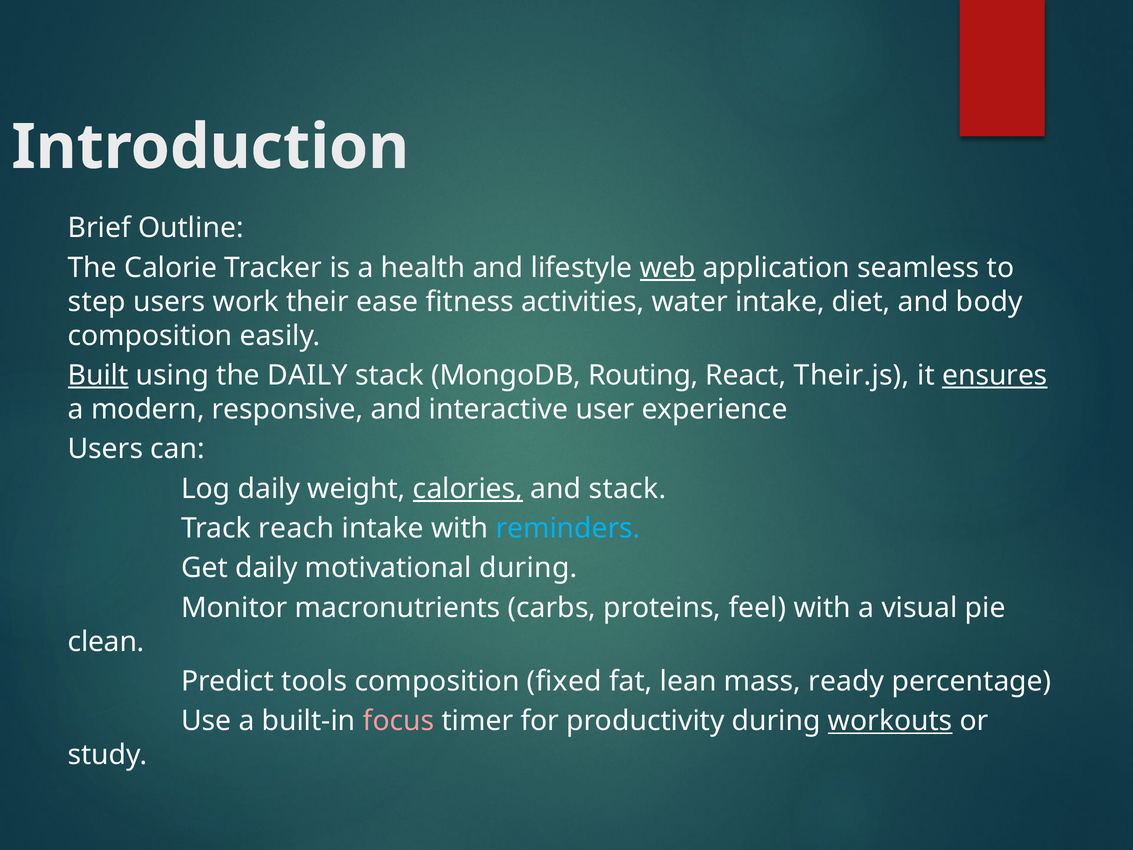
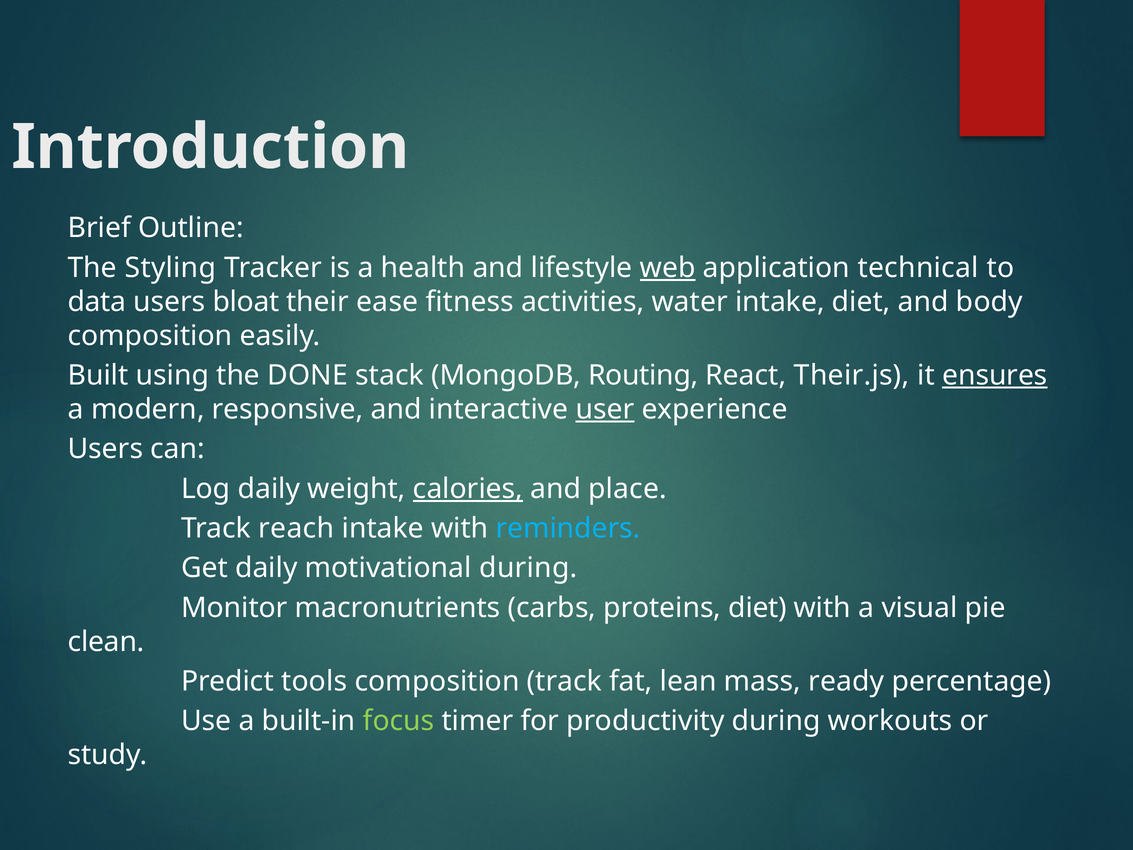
Calorie: Calorie -> Styling
seamless: seamless -> technical
step: step -> data
work: work -> bloat
Built underline: present -> none
the DAILY: DAILY -> DONE
user underline: none -> present
and stack: stack -> place
proteins feel: feel -> diet
composition fixed: fixed -> track
focus colour: pink -> light green
workouts underline: present -> none
